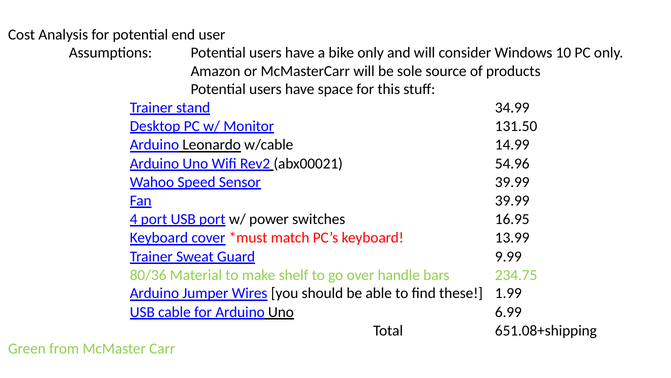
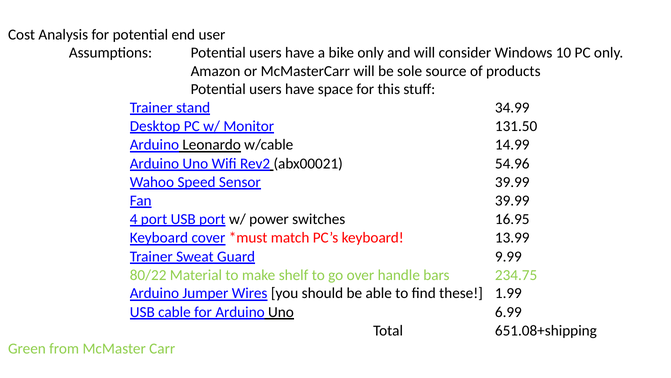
80/36: 80/36 -> 80/22
